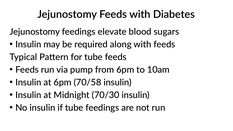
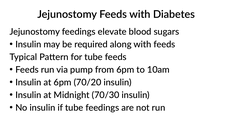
70/58: 70/58 -> 70/20
